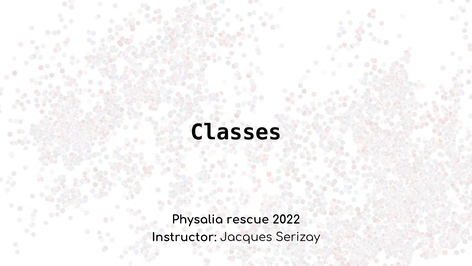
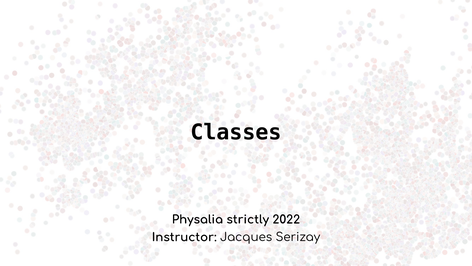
rescue: rescue -> strictly
